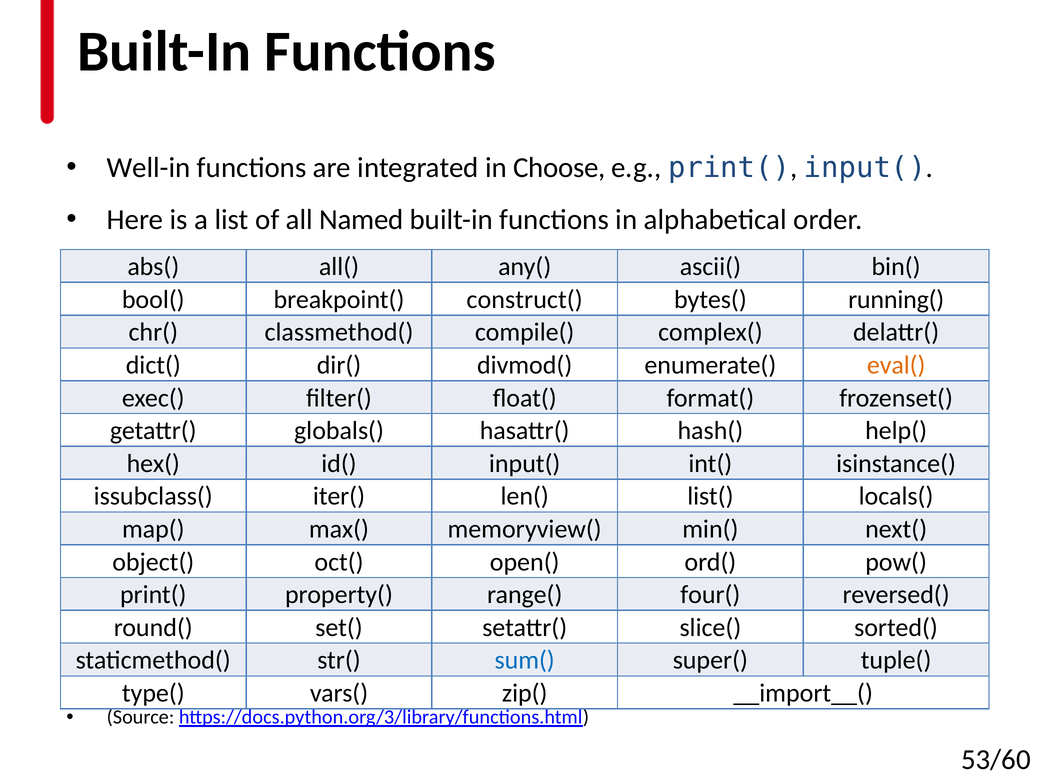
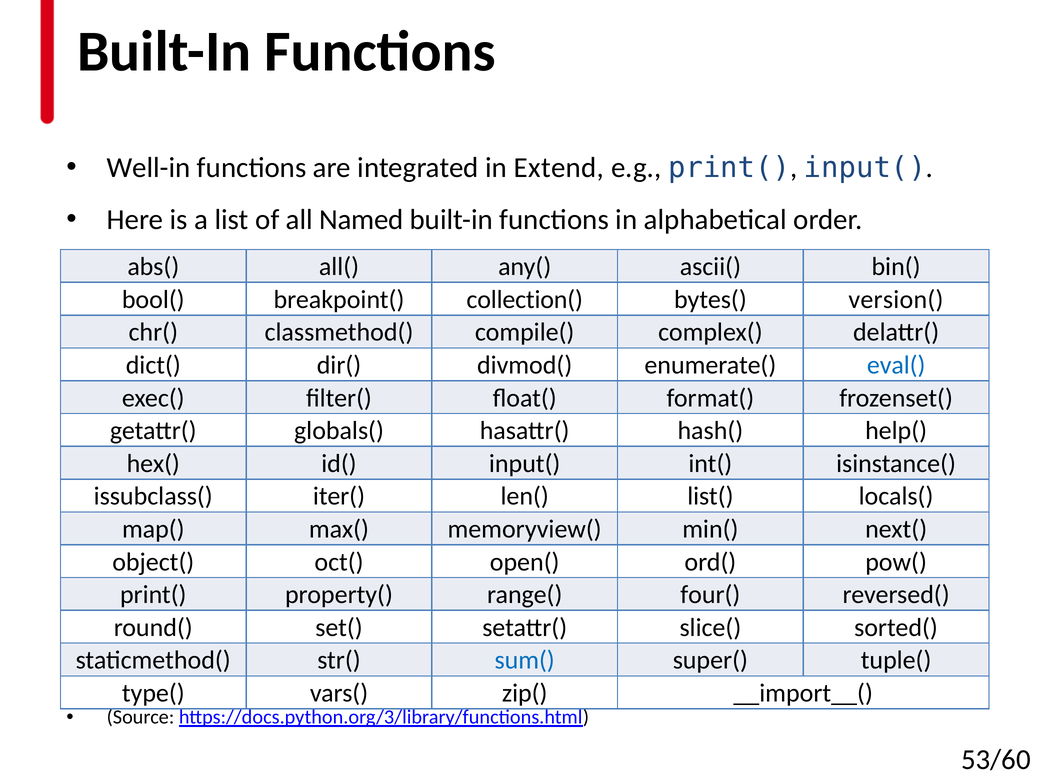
Choose: Choose -> Extend
construct(: construct( -> collection(
running(: running( -> version(
eval( colour: orange -> blue
